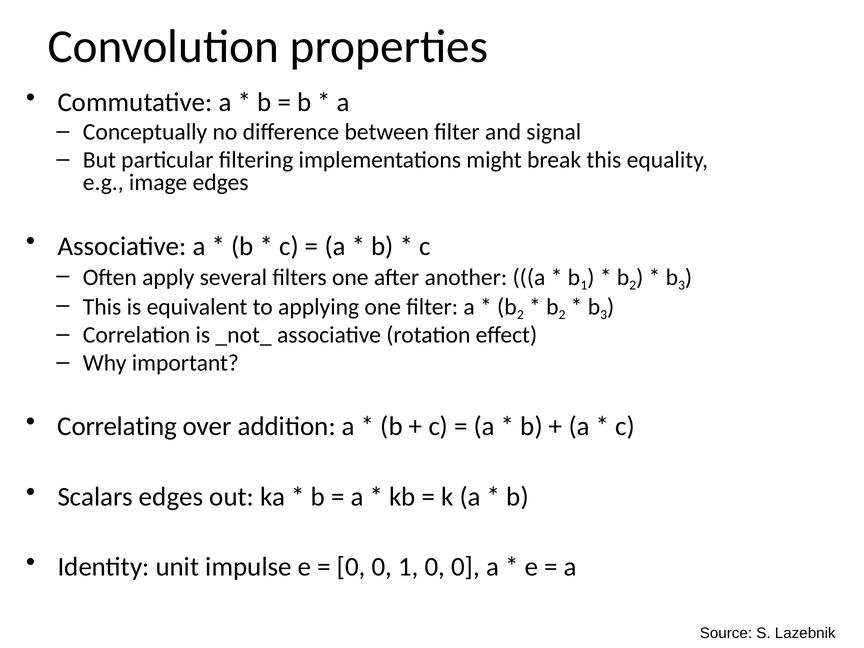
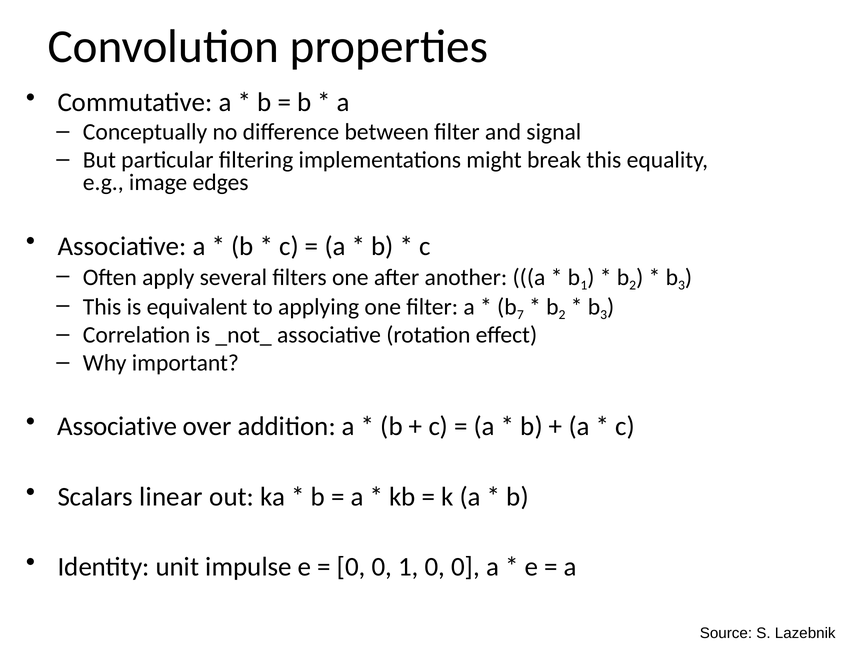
2 at (520, 315): 2 -> 7
Correlating at (117, 427): Correlating -> Associative
Scalars edges: edges -> linear
